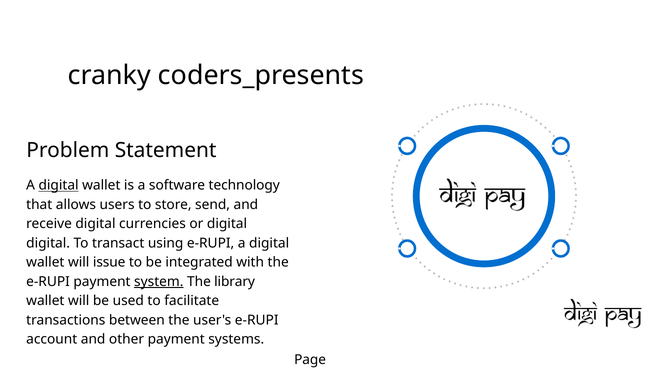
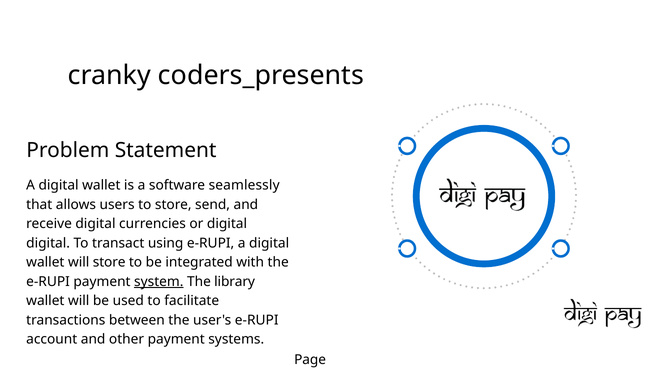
digital at (59, 185) underline: present -> none
technology: technology -> seamlessly
will issue: issue -> store
